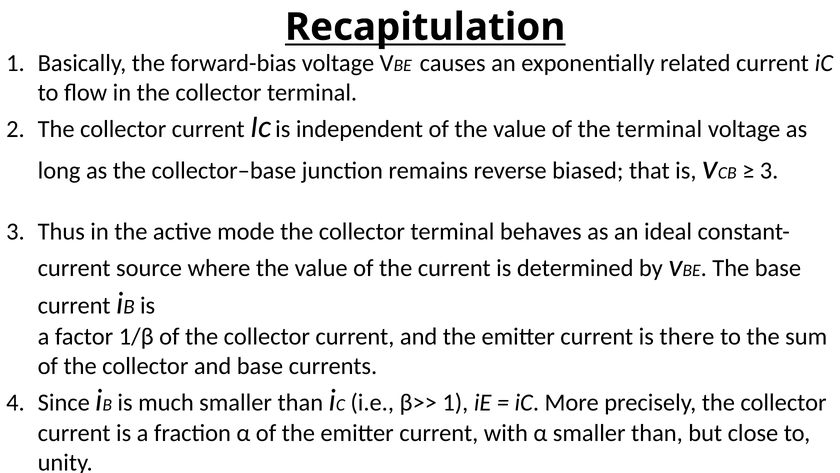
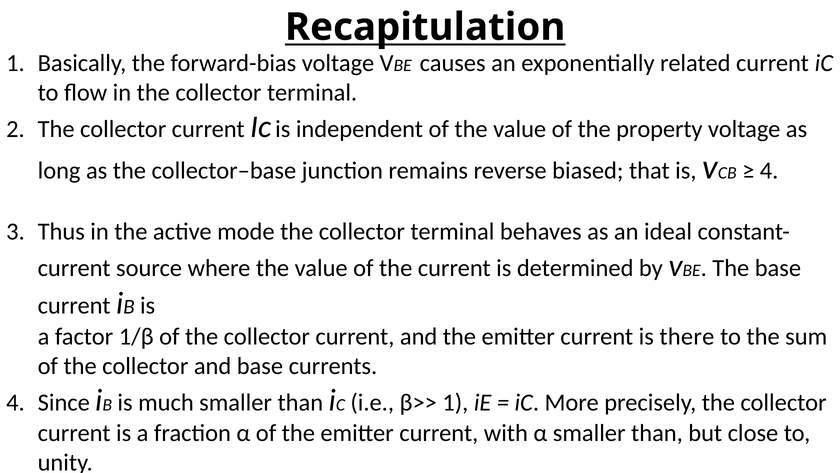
the terminal: terminal -> property
3 at (769, 170): 3 -> 4
